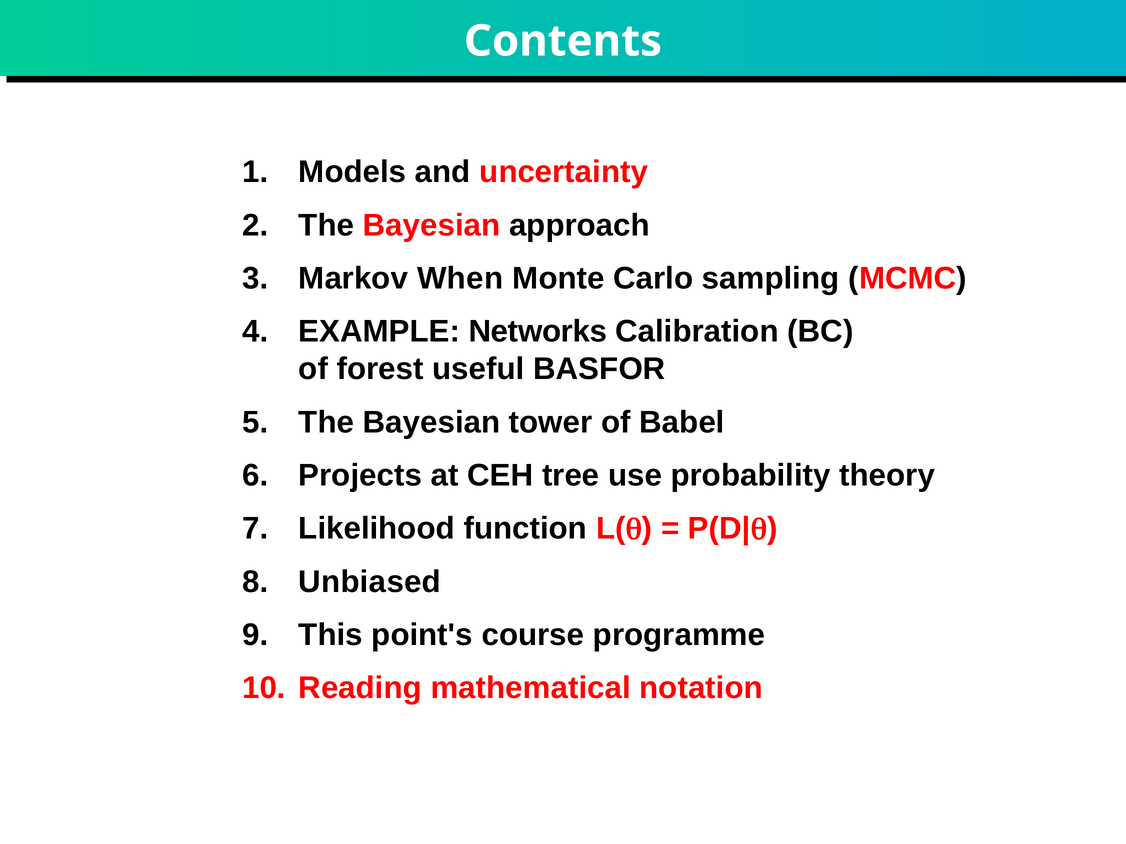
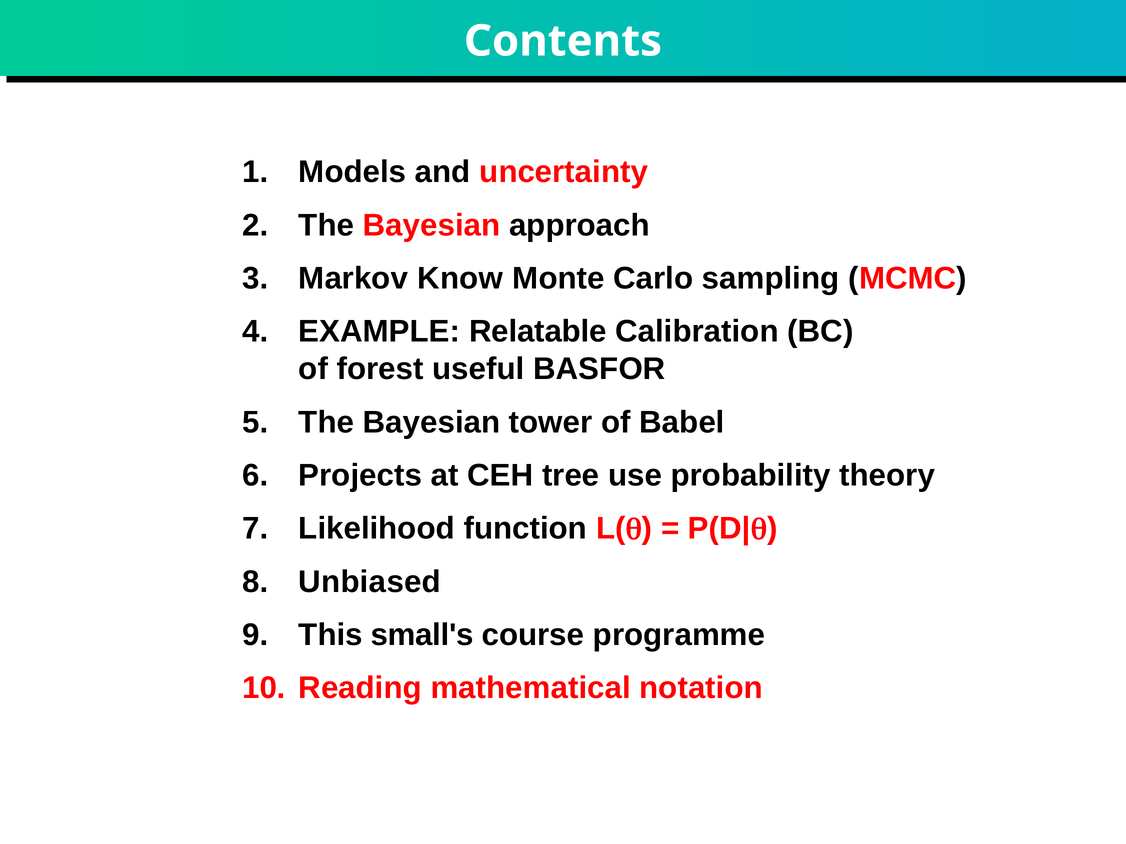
When: When -> Know
Networks: Networks -> Relatable
point's: point's -> small's
